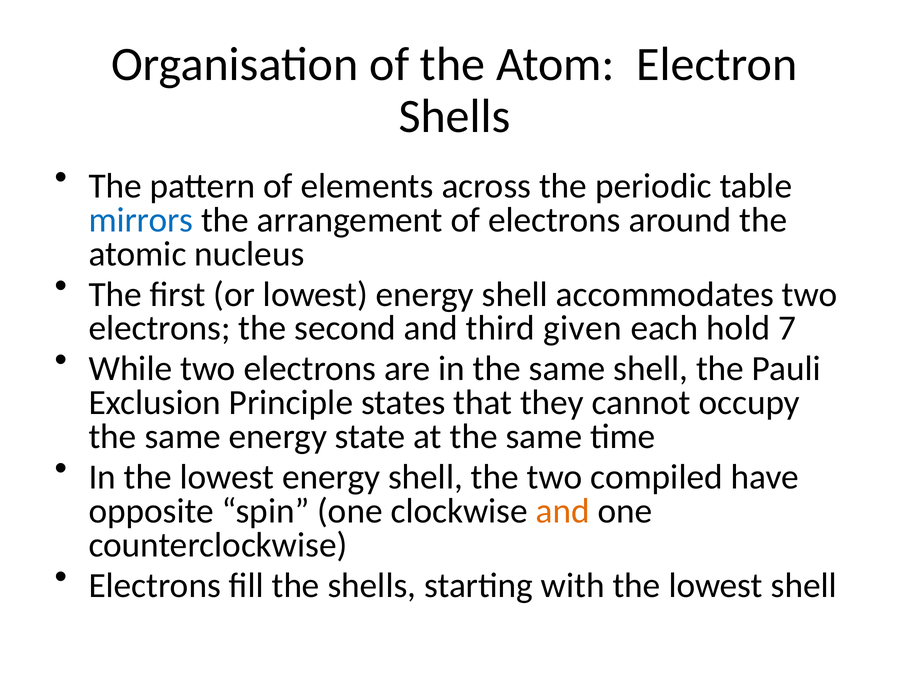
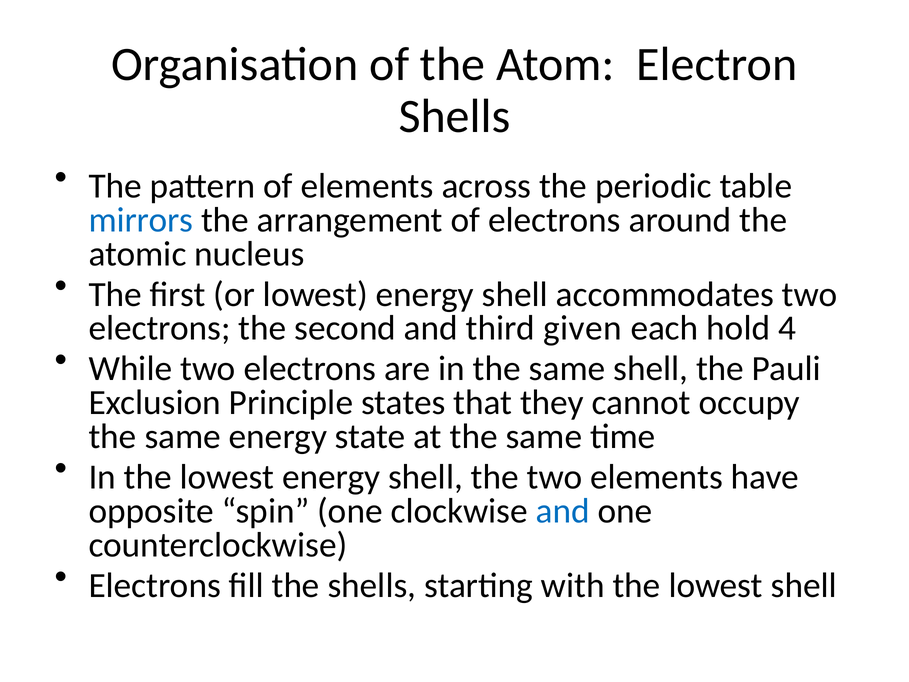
7: 7 -> 4
two compiled: compiled -> elements
and at (563, 511) colour: orange -> blue
